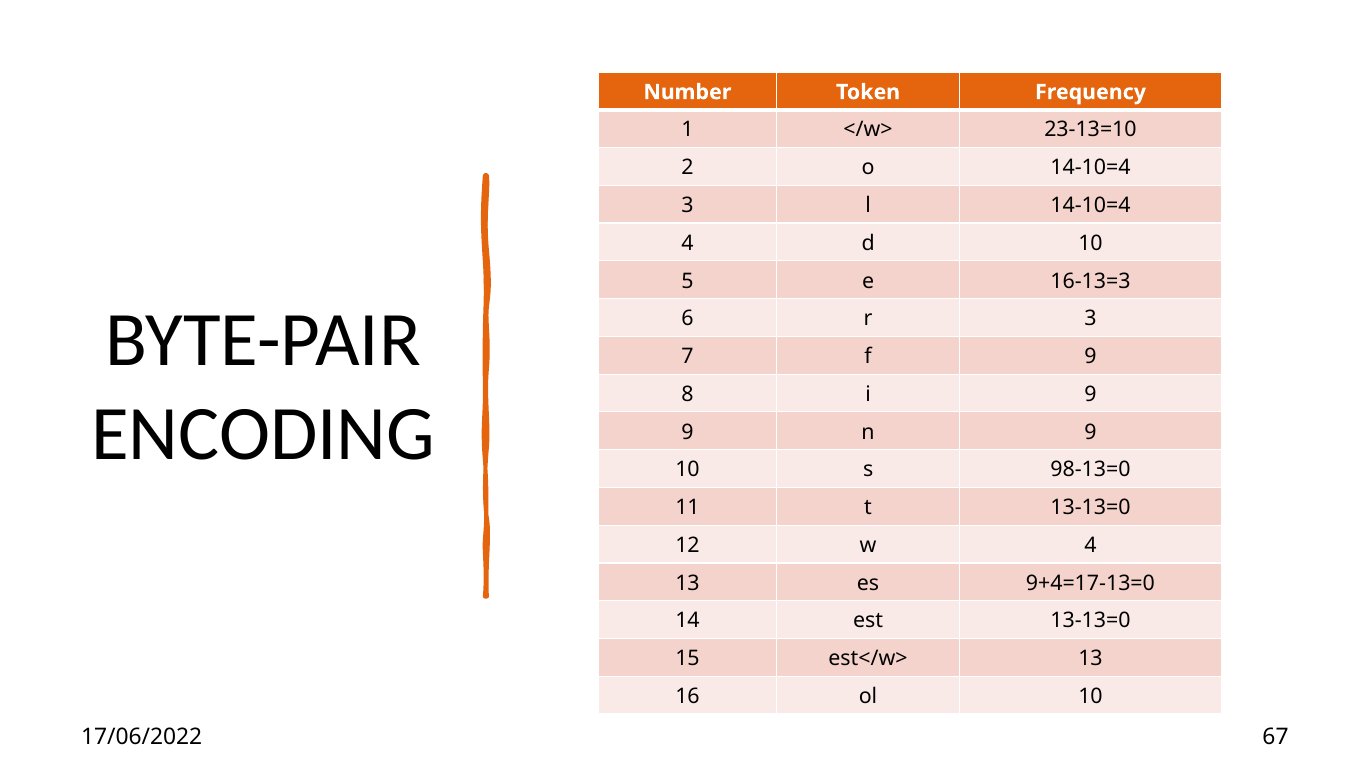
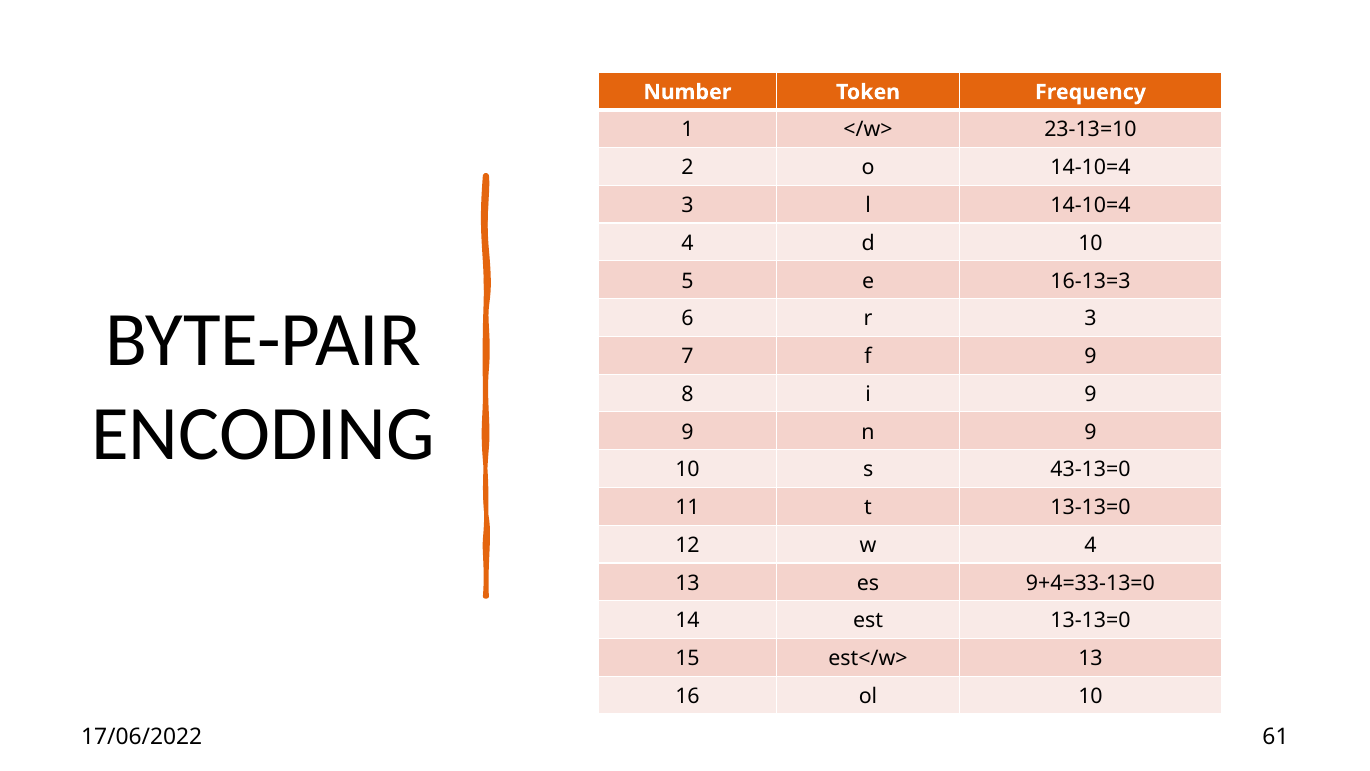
98-13=0: 98-13=0 -> 43-13=0
9+4=17-13=0: 9+4=17-13=0 -> 9+4=33-13=0
67: 67 -> 61
